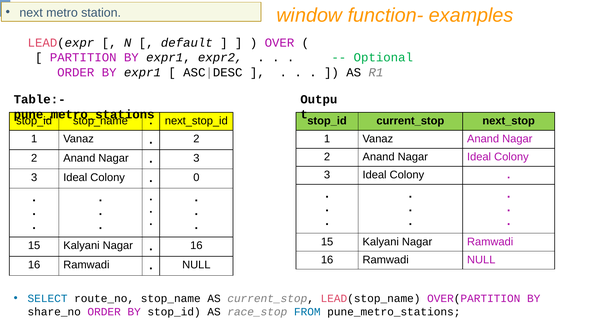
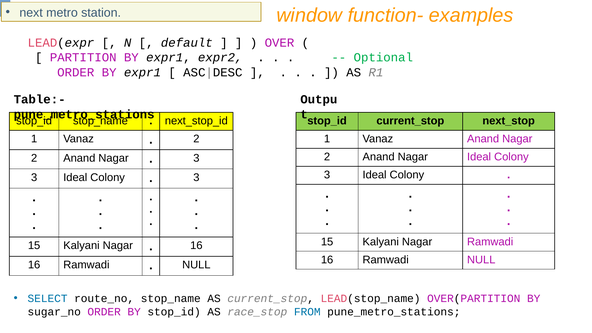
0 at (196, 177): 0 -> 3
share_no: share_no -> sugar_no
